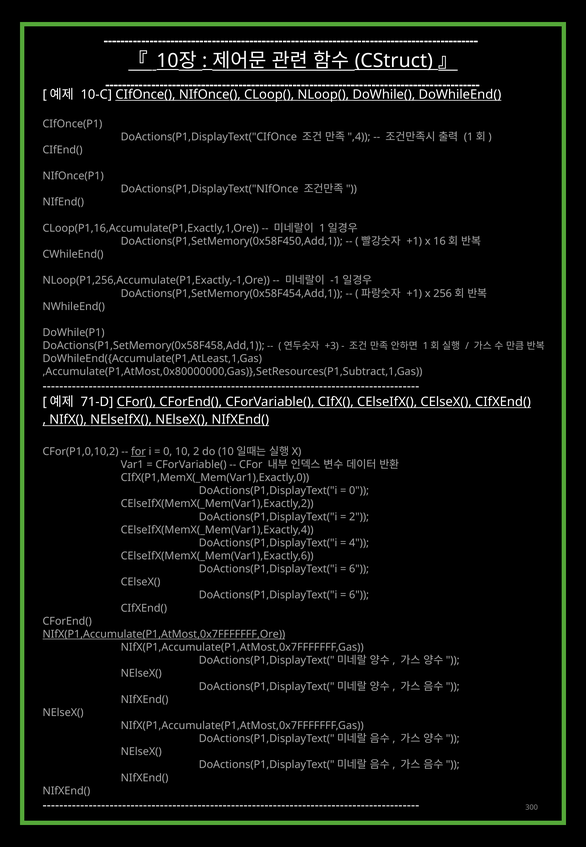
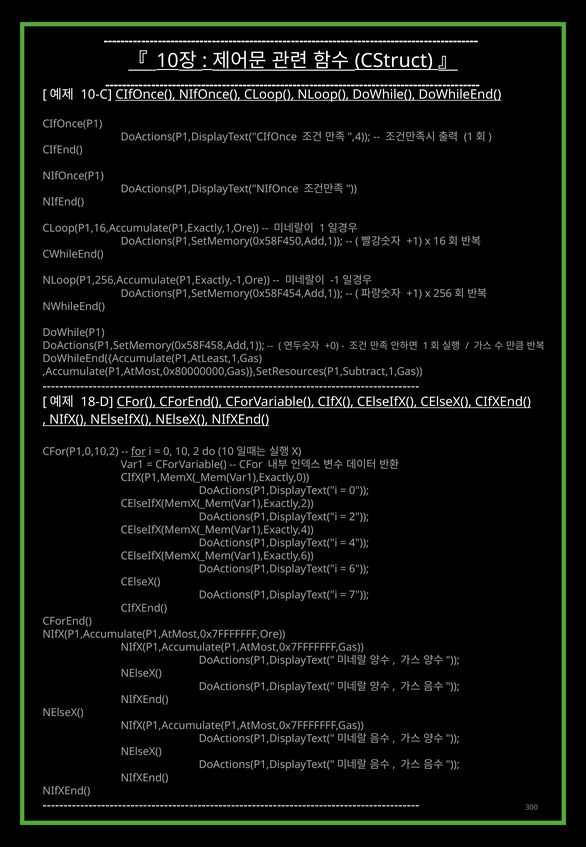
+3: +3 -> +0
71-D: 71-D -> 18-D
6 at (359, 595): 6 -> 7
NIfX(P1,Accumulate(P1,AtMost,0x7FFFFFFF,Ore underline: present -> none
